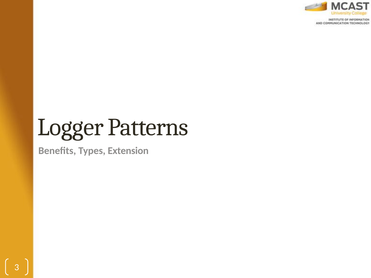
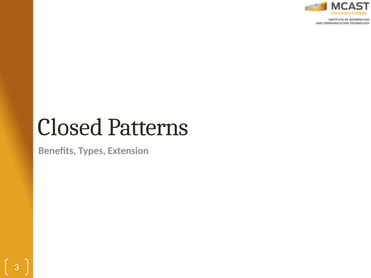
Logger: Logger -> Closed
